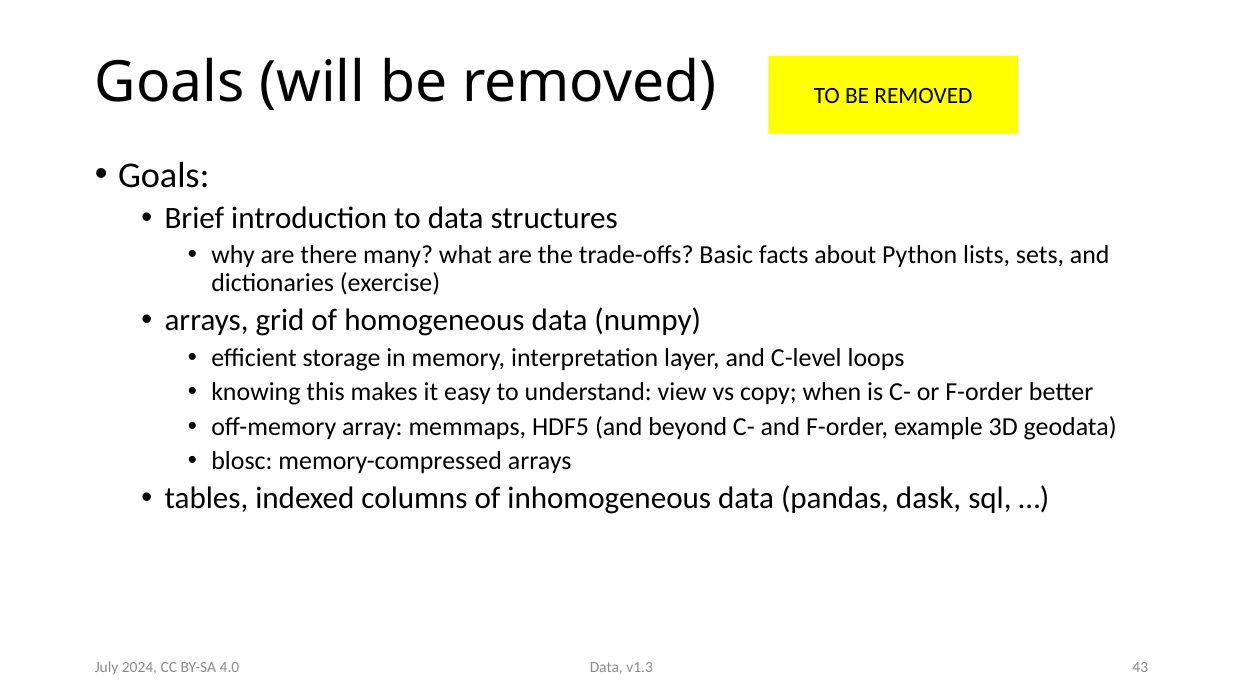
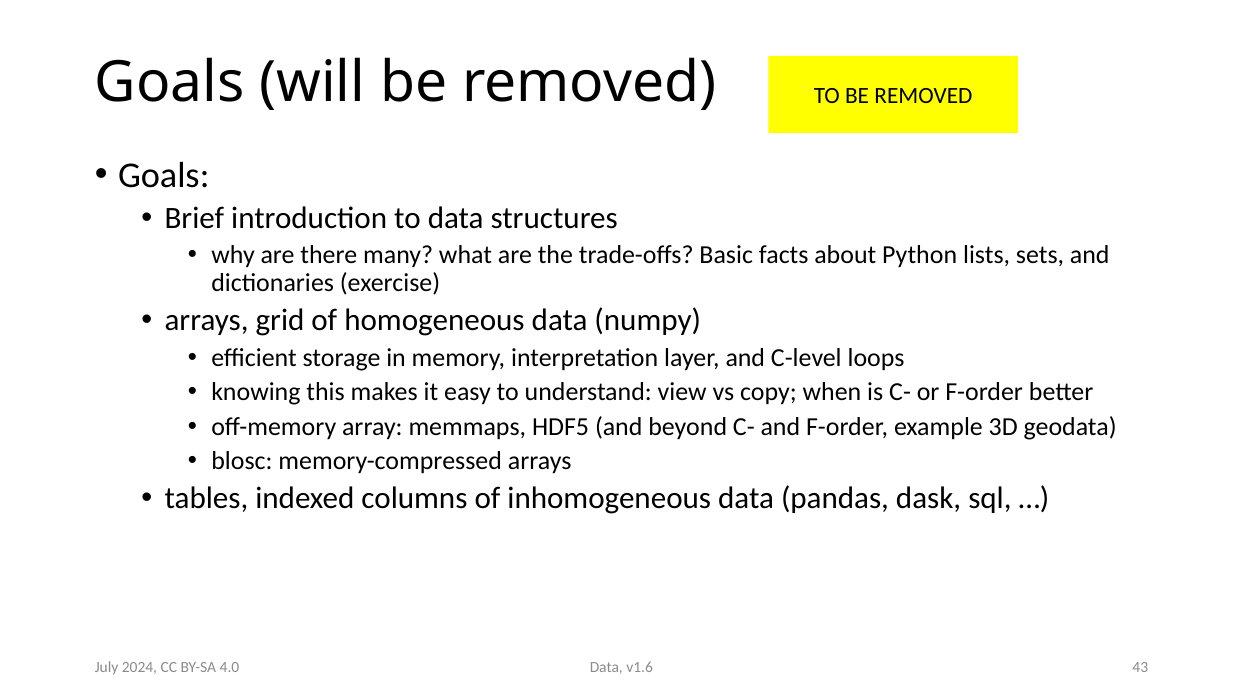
v1.3: v1.3 -> v1.6
